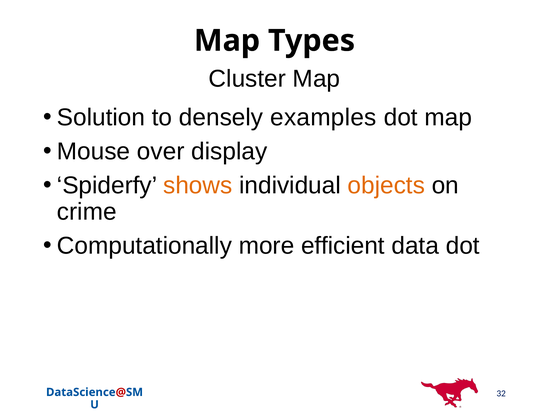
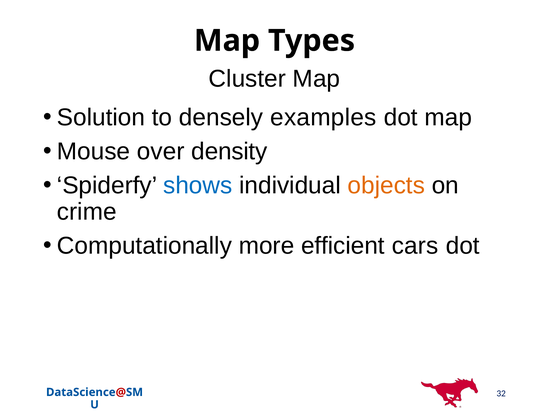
display: display -> density
shows colour: orange -> blue
data: data -> cars
